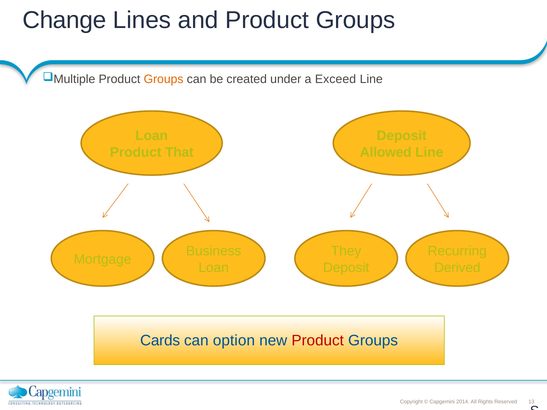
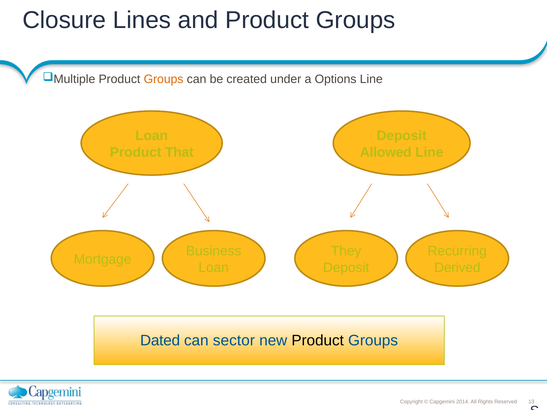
Change: Change -> Closure
Exceed: Exceed -> Options
Cards: Cards -> Dated
option: option -> sector
Product at (318, 341) colour: red -> black
